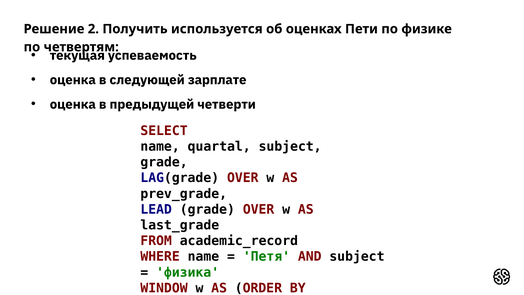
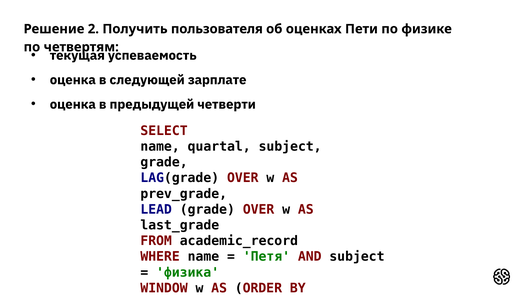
используется: используется -> пользователя
